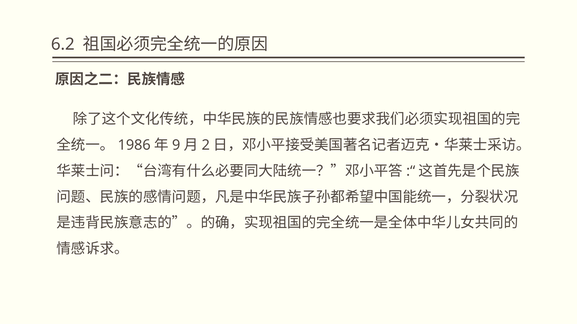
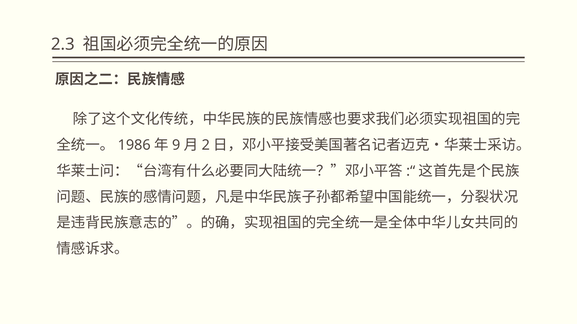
6.2: 6.2 -> 2.3
